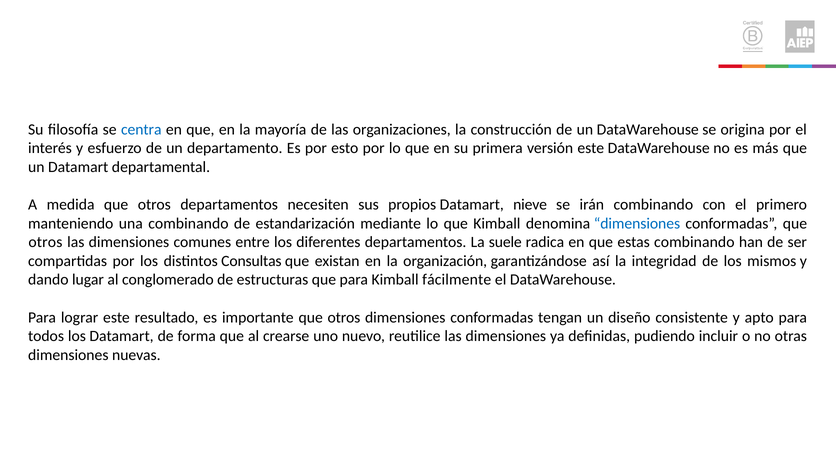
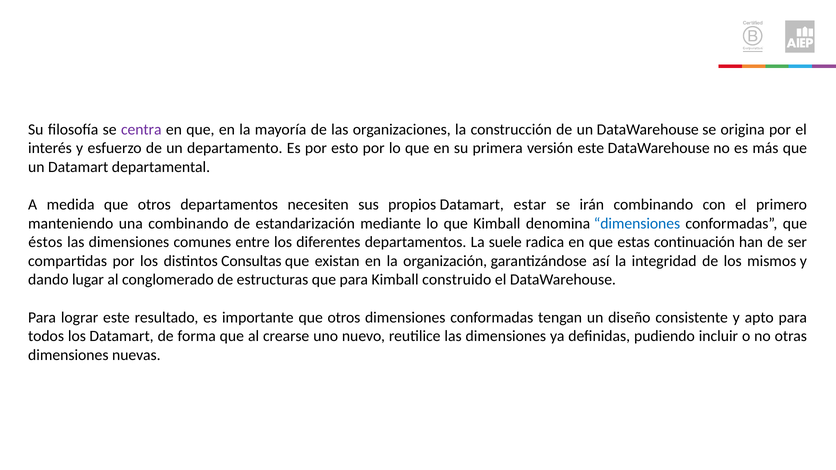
centra colour: blue -> purple
nieve: nieve -> estar
otros at (45, 242): otros -> éstos
estas combinando: combinando -> continuación
fácilmente: fácilmente -> construido
